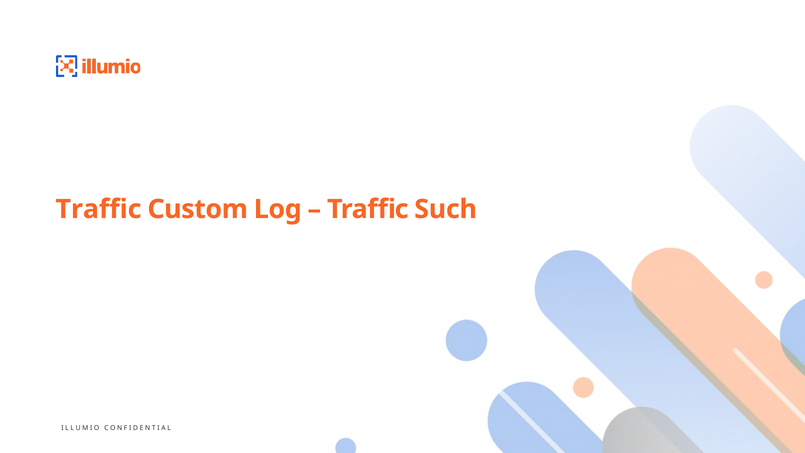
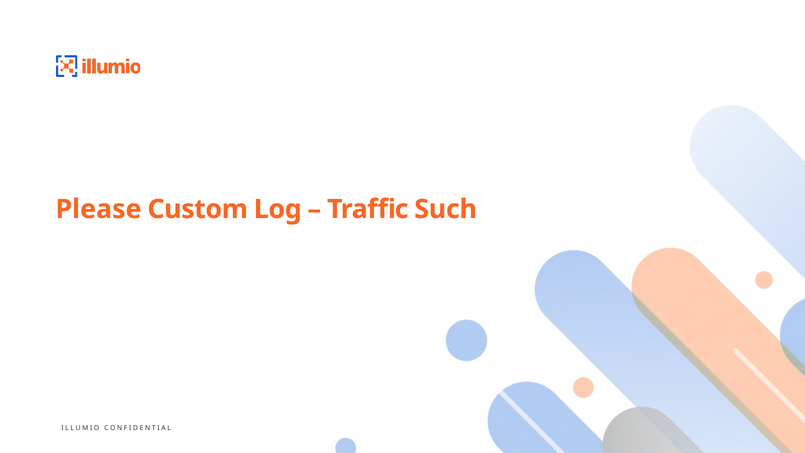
Traffic at (98, 209): Traffic -> Please
